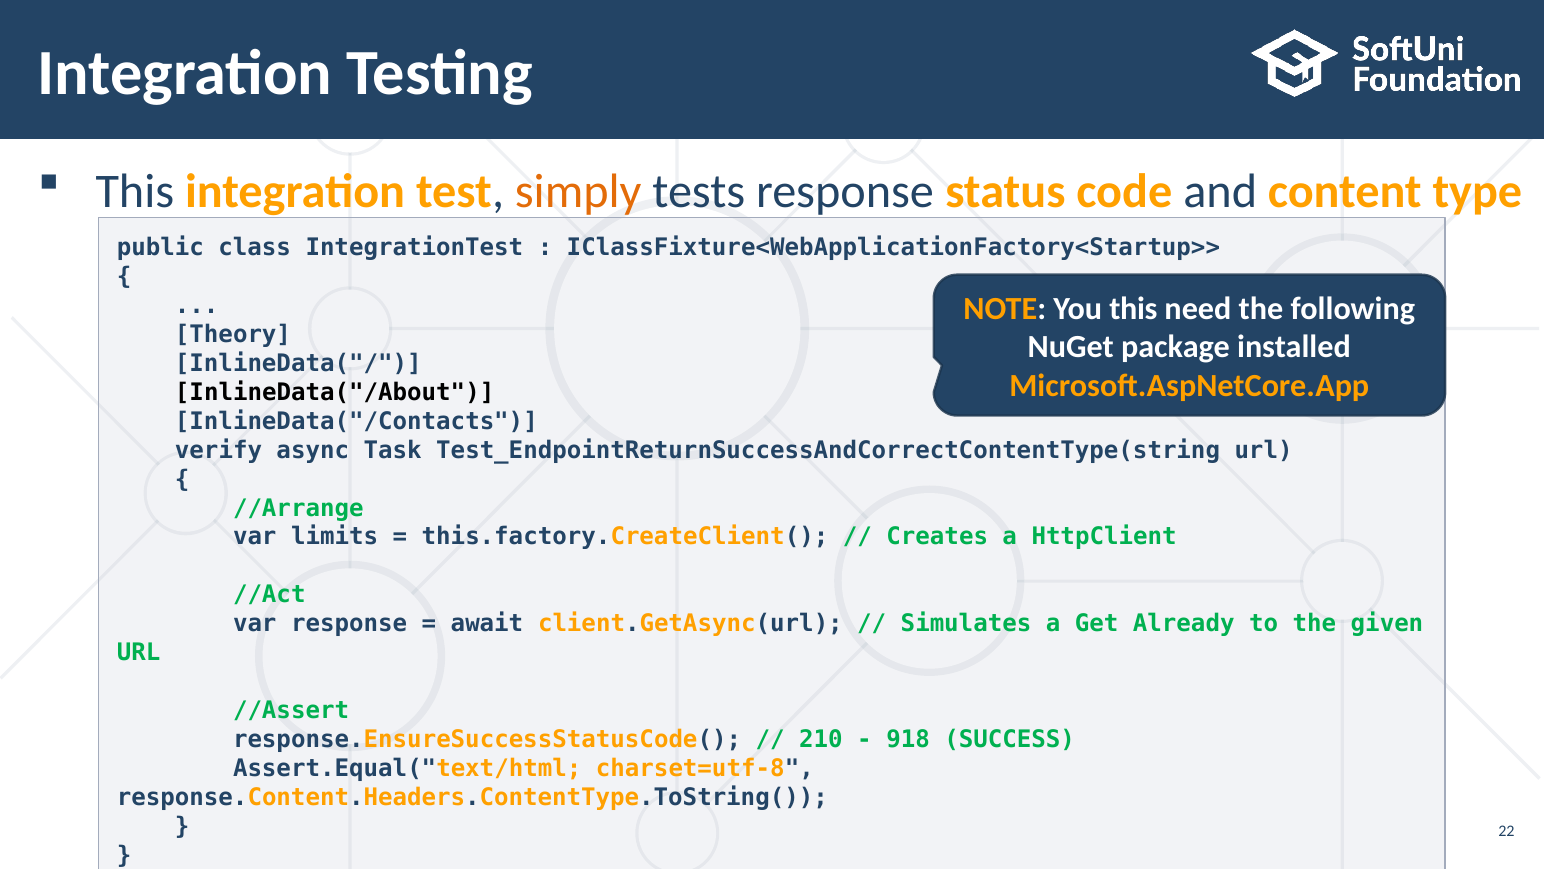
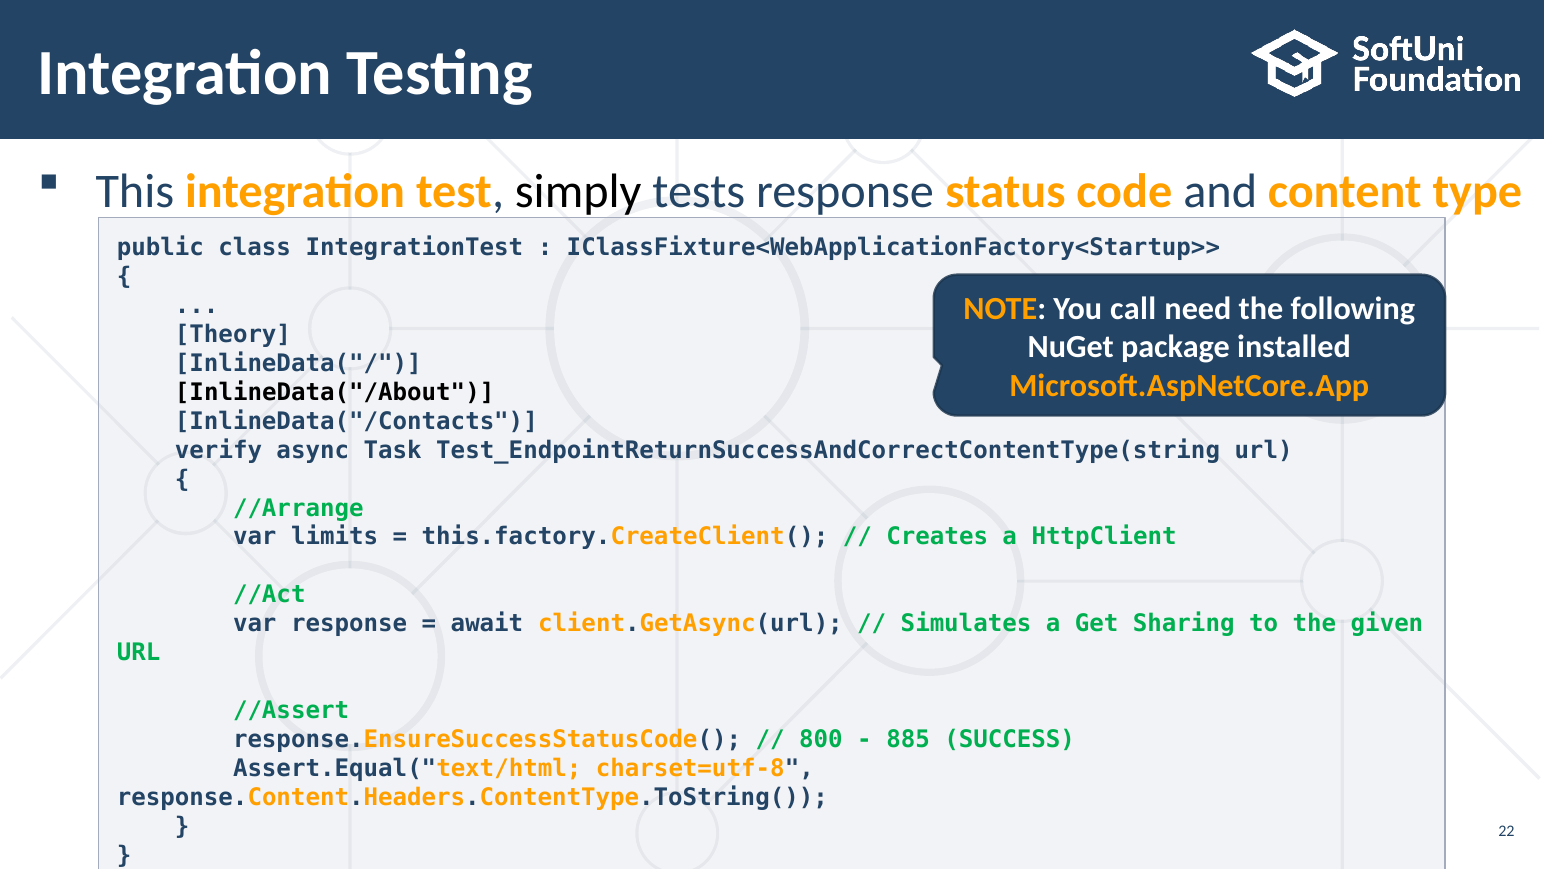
simply colour: orange -> black
You this: this -> call
Already: Already -> Sharing
210: 210 -> 800
918: 918 -> 885
